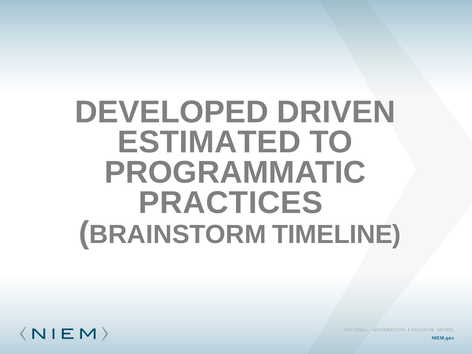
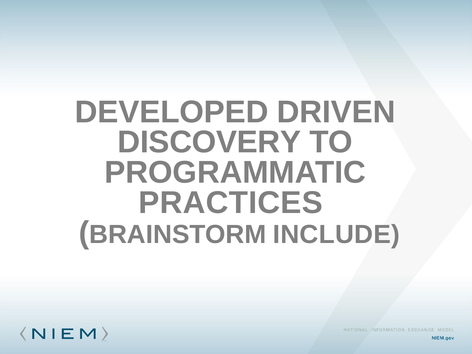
ESTIMATED: ESTIMATED -> DISCOVERY
TIMELINE: TIMELINE -> INCLUDE
